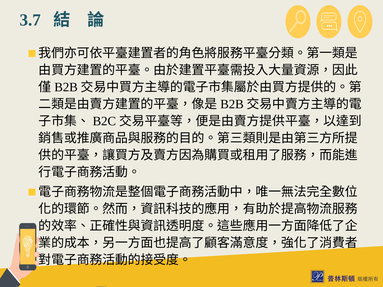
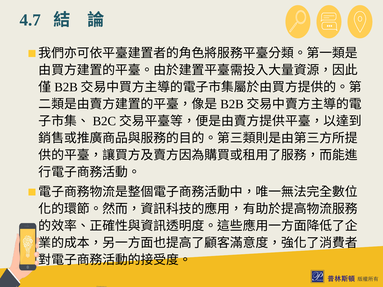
3.7: 3.7 -> 4.7
